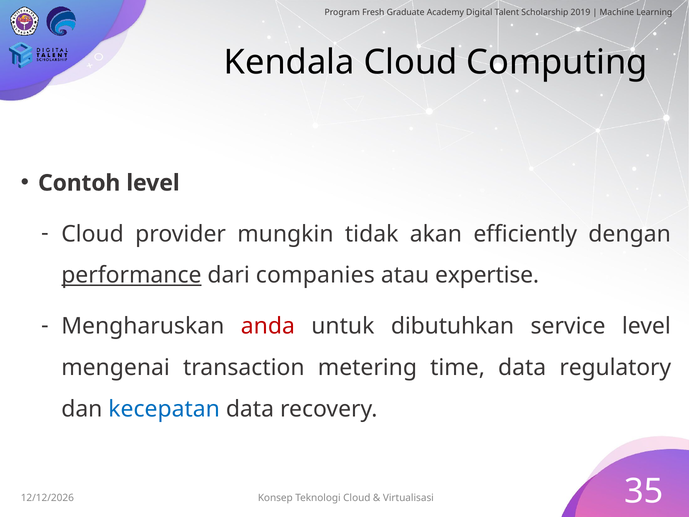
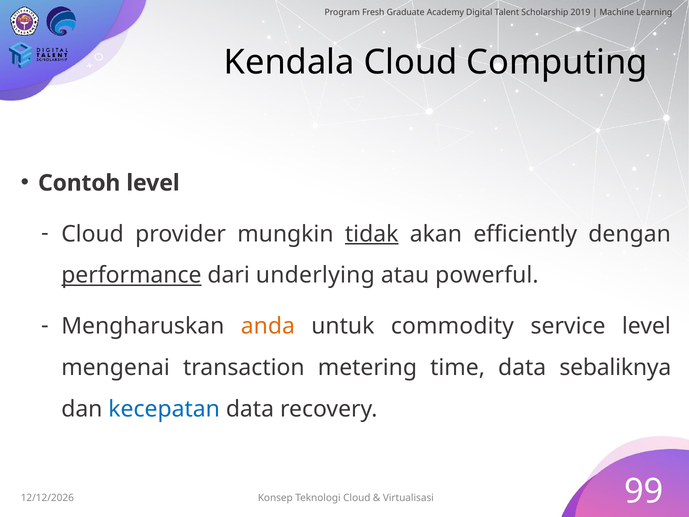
tidak underline: none -> present
companies: companies -> underlying
expertise: expertise -> powerful
anda colour: red -> orange
dibutuhkan: dibutuhkan -> commodity
regulatory: regulatory -> sebaliknya
35: 35 -> 99
